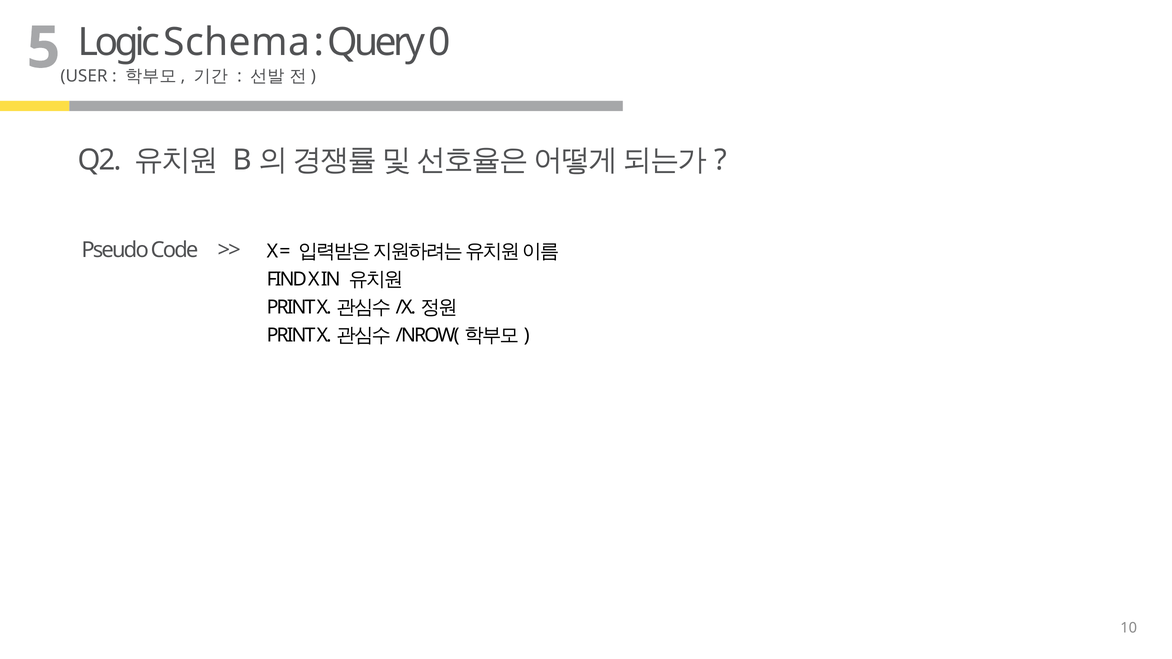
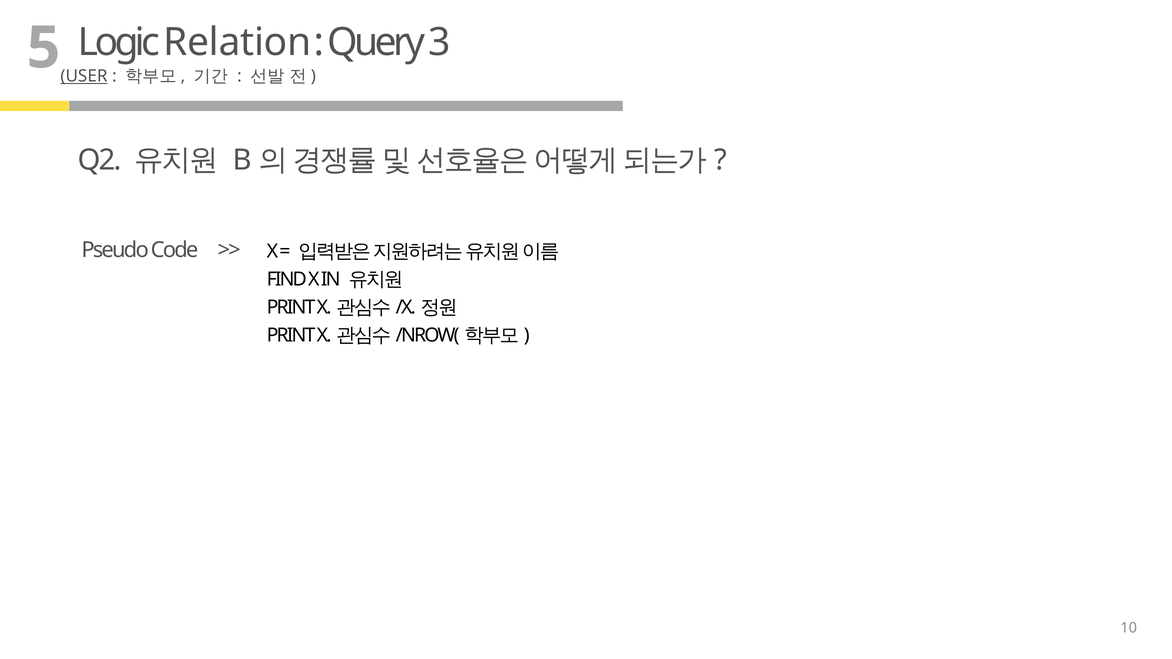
Schema: Schema -> Relation
0: 0 -> 3
USER underline: none -> present
